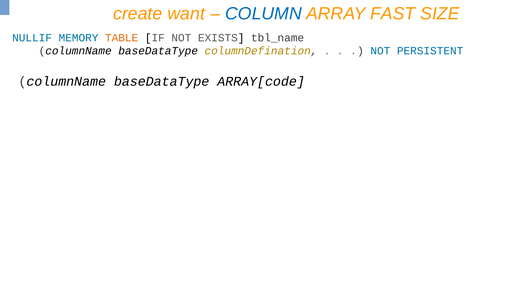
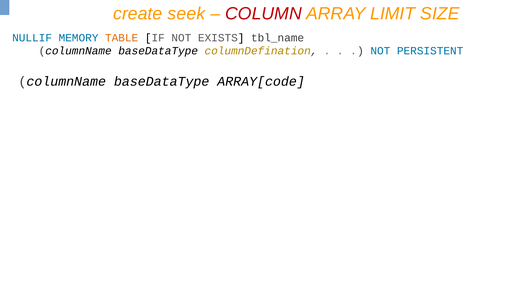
want: want -> seek
COLUMN colour: blue -> red
FAST: FAST -> LIMIT
